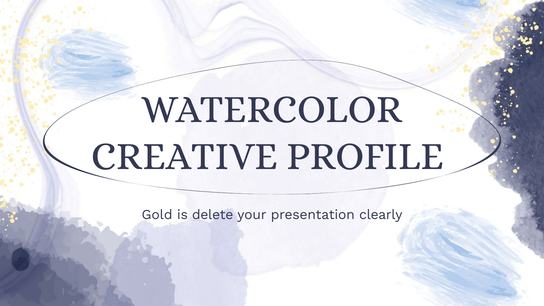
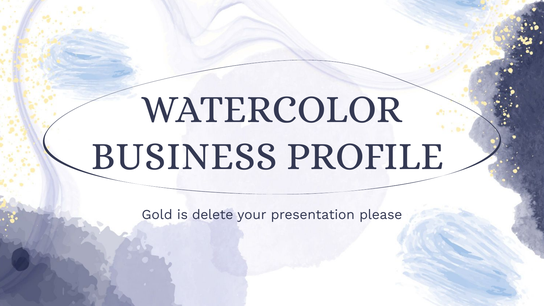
CREATIVE: CREATIVE -> BUSINESS
clearly: clearly -> please
